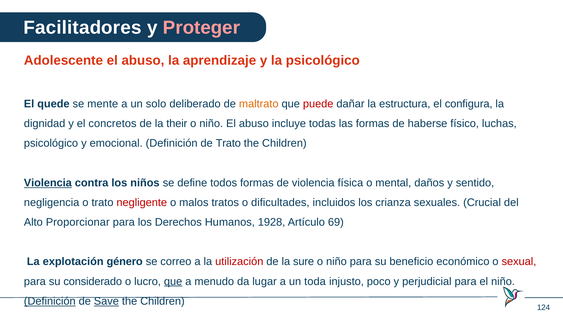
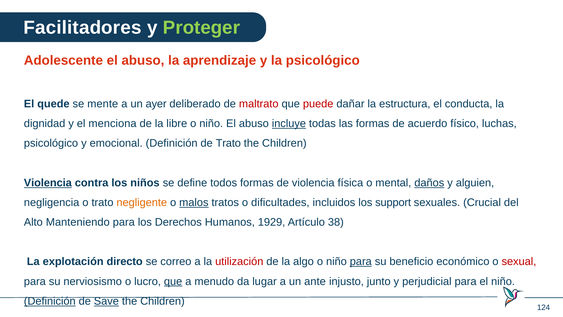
Proteger colour: pink -> light green
solo: solo -> ayer
maltrato colour: orange -> red
configura: configura -> conducta
concretos: concretos -> menciona
their: their -> libre
incluye underline: none -> present
haberse: haberse -> acuerdo
daños underline: none -> present
sentido: sentido -> alguien
negligente colour: red -> orange
malos underline: none -> present
crianza: crianza -> support
Proporcionar: Proporcionar -> Manteniendo
1928: 1928 -> 1929
69: 69 -> 38
género: género -> directo
sure: sure -> algo
para at (361, 261) underline: none -> present
considerado: considerado -> nerviosismo
toda: toda -> ante
poco: poco -> junto
